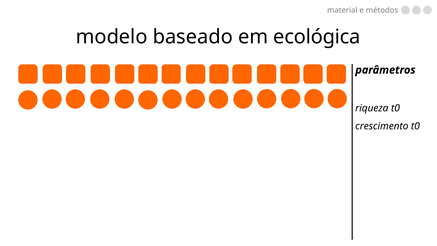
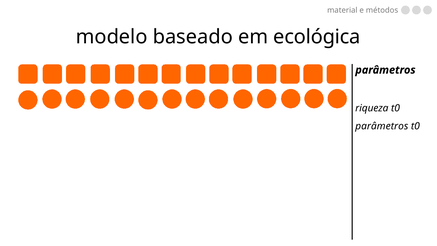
crescimento at (382, 126): crescimento -> parâmetros
